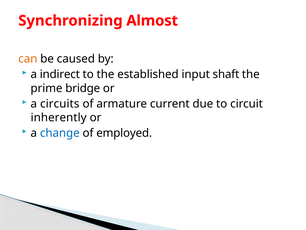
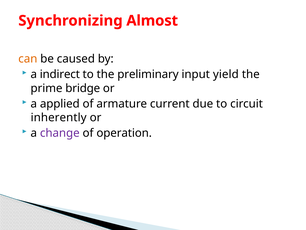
established: established -> preliminary
shaft: shaft -> yield
circuits: circuits -> applied
change colour: blue -> purple
employed: employed -> operation
